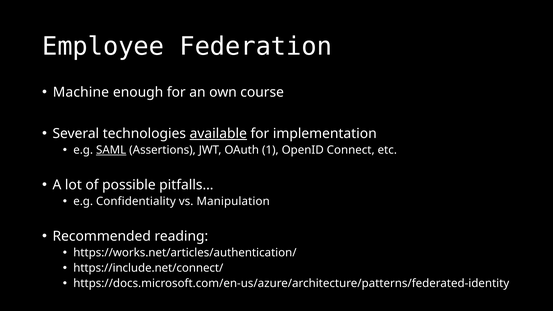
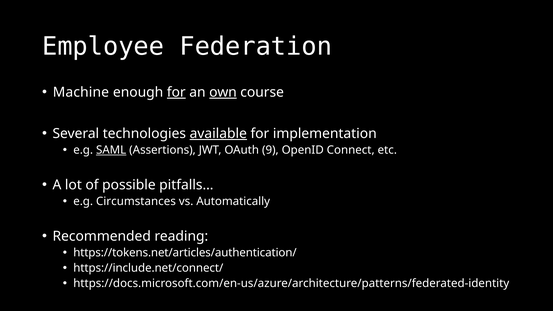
for at (176, 92) underline: none -> present
own underline: none -> present
1: 1 -> 9
Confidentiality: Confidentiality -> Circumstances
Manipulation: Manipulation -> Automatically
https://works.net/articles/authentication/: https://works.net/articles/authentication/ -> https://tokens.net/articles/authentication/
